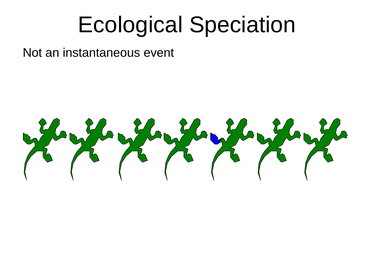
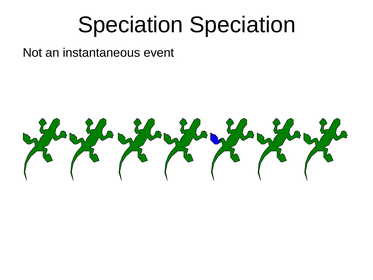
Ecological at (130, 25): Ecological -> Speciation
